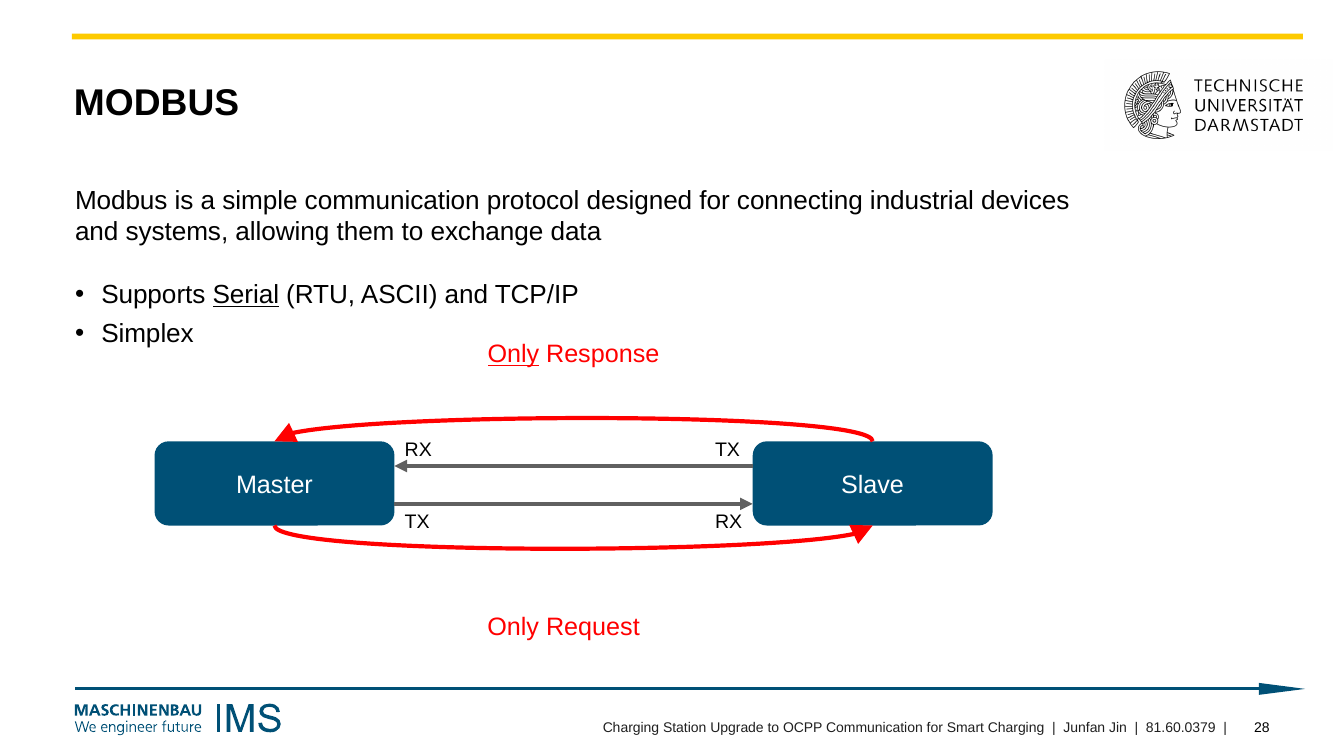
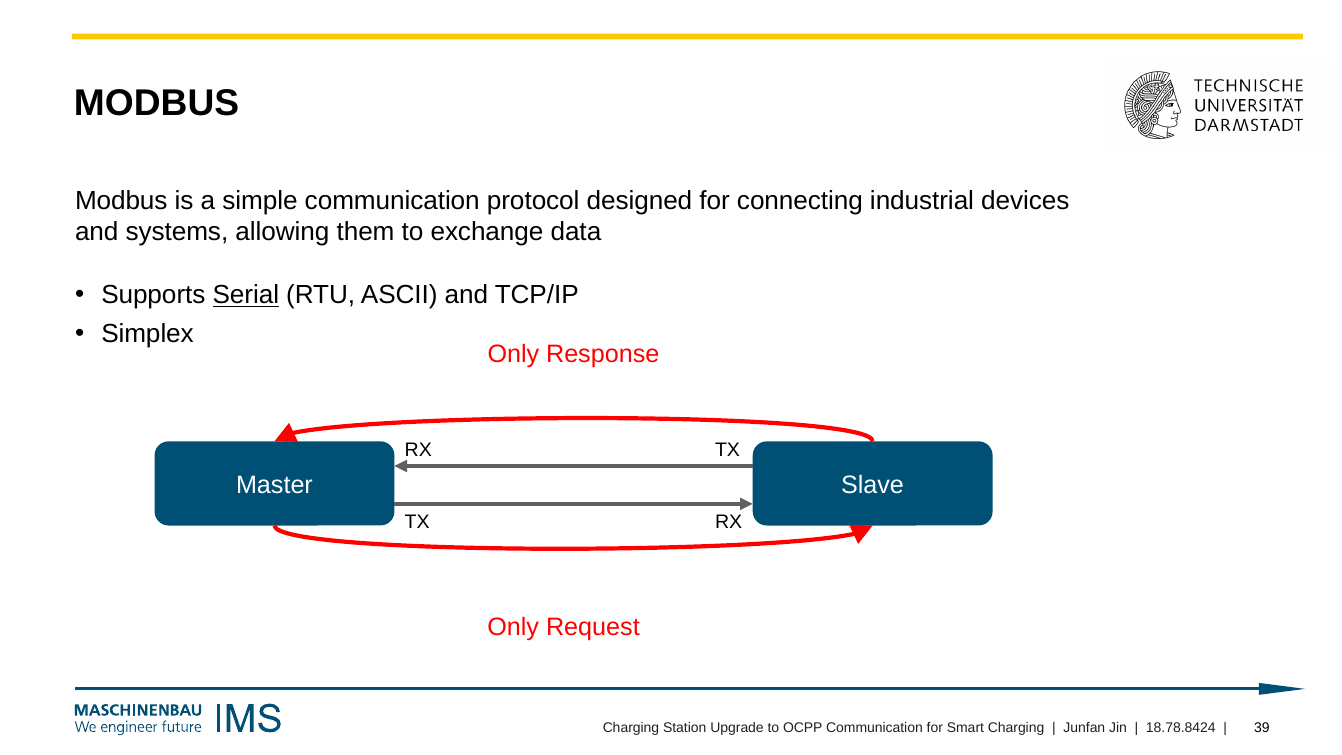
Only at (513, 355) underline: present -> none
81.60.0379: 81.60.0379 -> 18.78.8424
28: 28 -> 39
